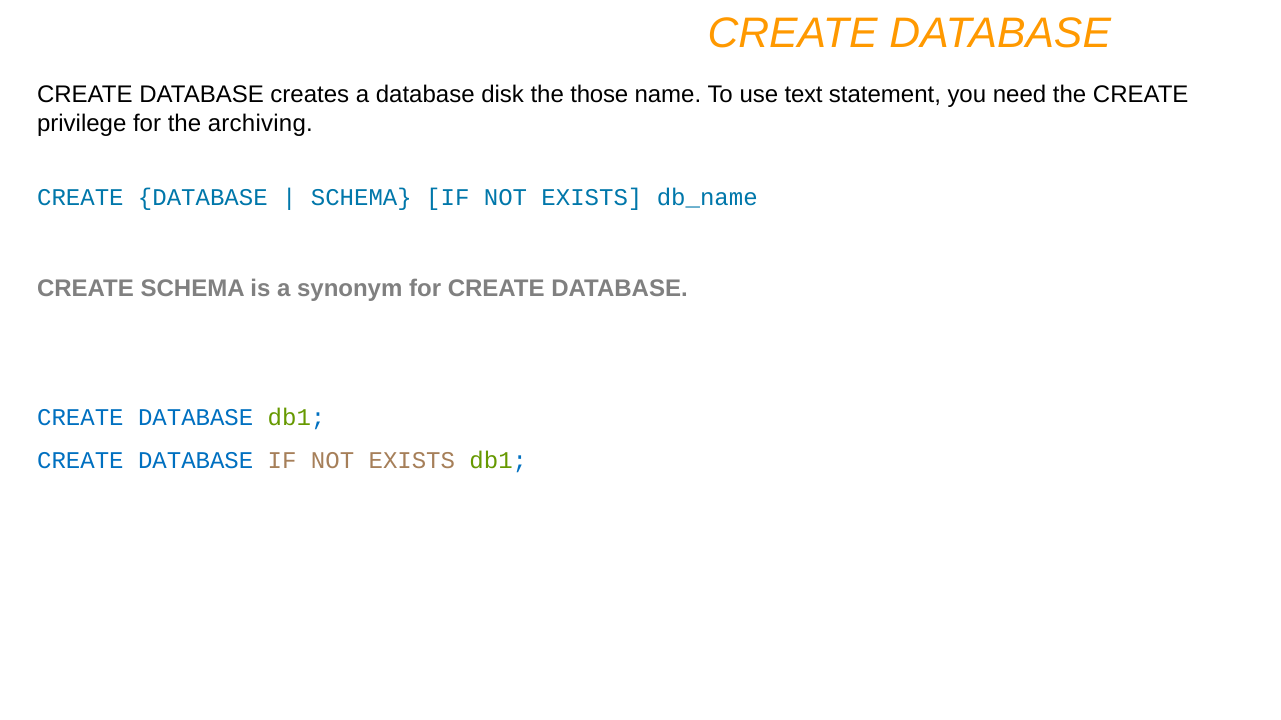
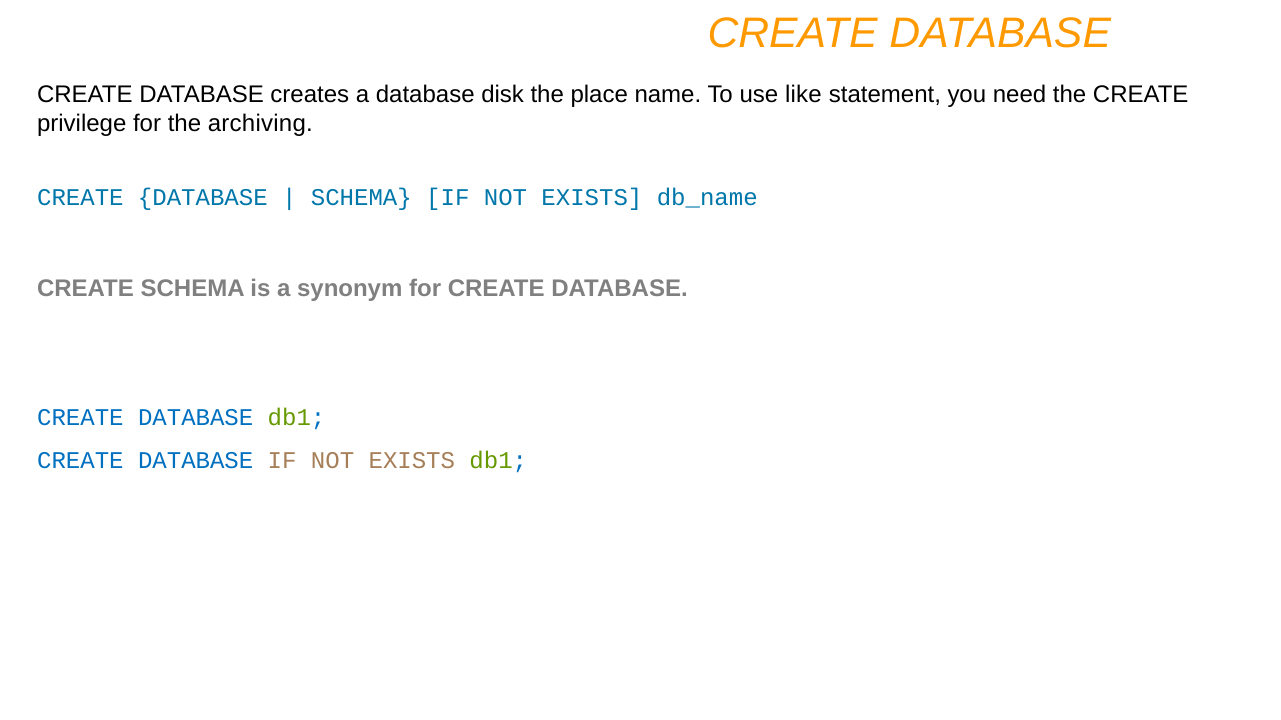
those: those -> place
text: text -> like
